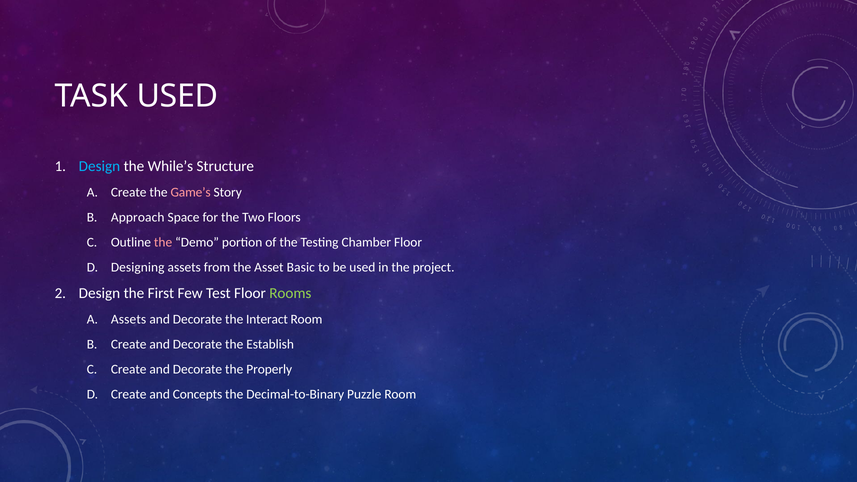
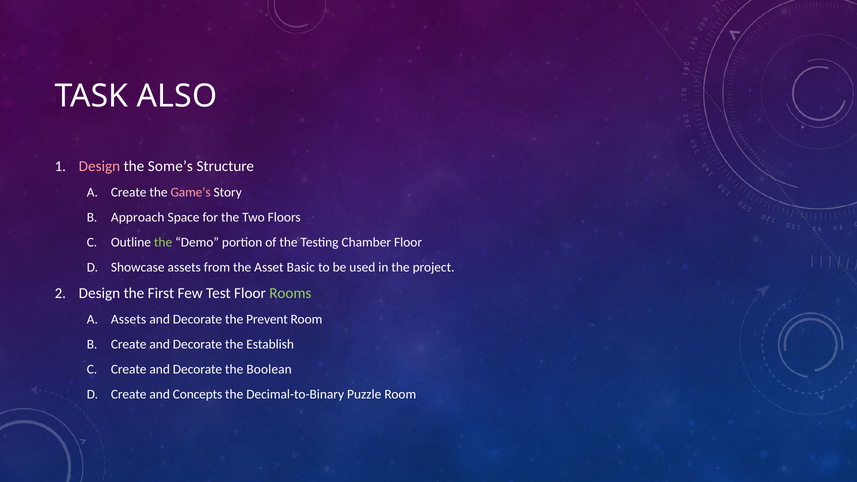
TASK USED: USED -> ALSO
Design at (99, 166) colour: light blue -> pink
While’s: While’s -> Some’s
the at (163, 242) colour: pink -> light green
Designing: Designing -> Showcase
Interact: Interact -> Prevent
Properly: Properly -> Boolean
